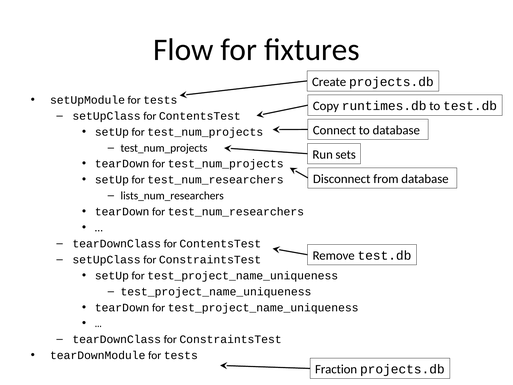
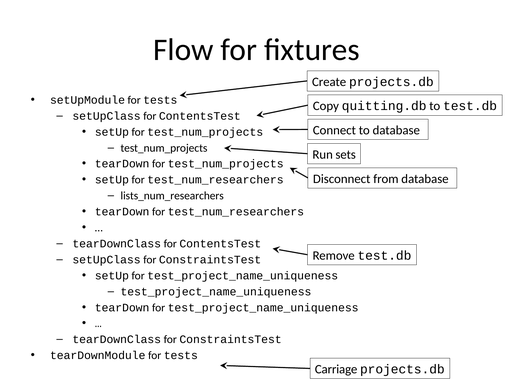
runtimes.db: runtimes.db -> quitting.db
Fraction: Fraction -> Carriage
